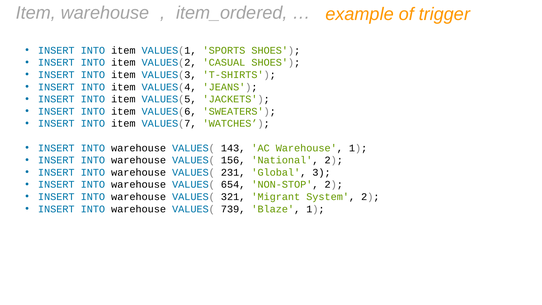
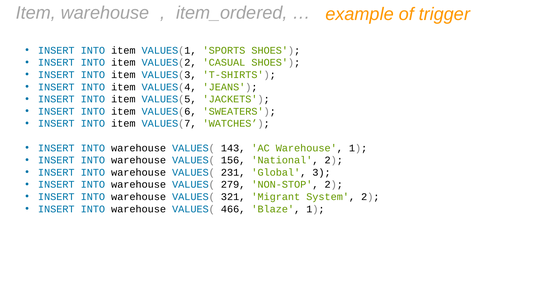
654: 654 -> 279
739: 739 -> 466
